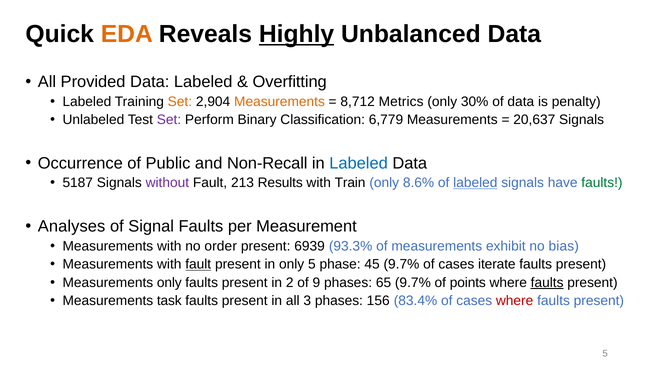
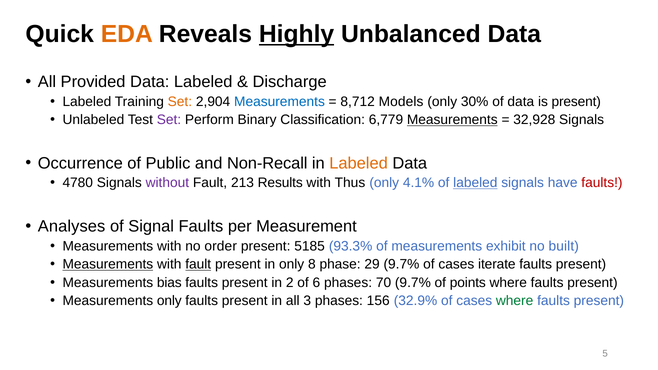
Overfitting: Overfitting -> Discharge
Measurements at (279, 102) colour: orange -> blue
Metrics: Metrics -> Models
is penalty: penalty -> present
Measurements at (452, 120) underline: none -> present
20,637: 20,637 -> 32,928
Labeled at (359, 163) colour: blue -> orange
5187: 5187 -> 4780
Train: Train -> Thus
8.6%: 8.6% -> 4.1%
faults at (602, 183) colour: green -> red
6939: 6939 -> 5185
bias: bias -> built
Measurements at (108, 264) underline: none -> present
only 5: 5 -> 8
45: 45 -> 29
Measurements only: only -> bias
9: 9 -> 6
65: 65 -> 70
faults at (547, 283) underline: present -> none
Measurements task: task -> only
83.4%: 83.4% -> 32.9%
where at (515, 301) colour: red -> green
